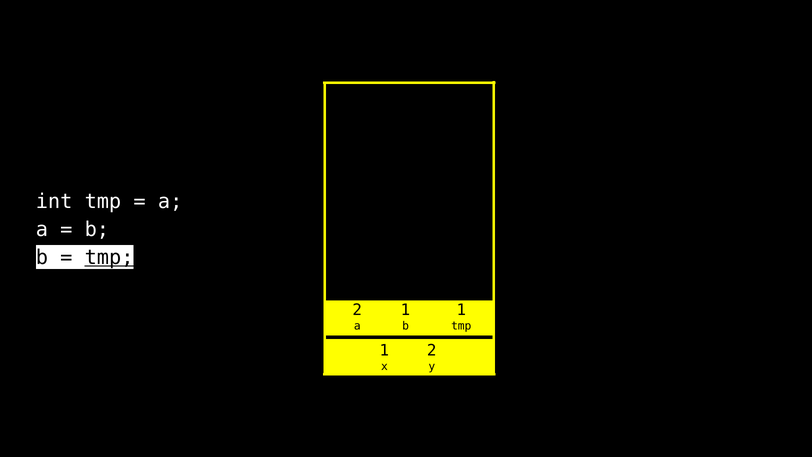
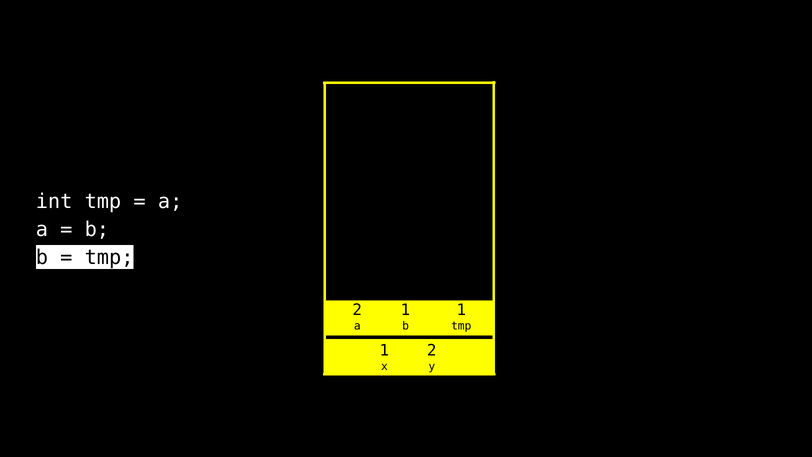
tmp at (109, 257) underline: present -> none
